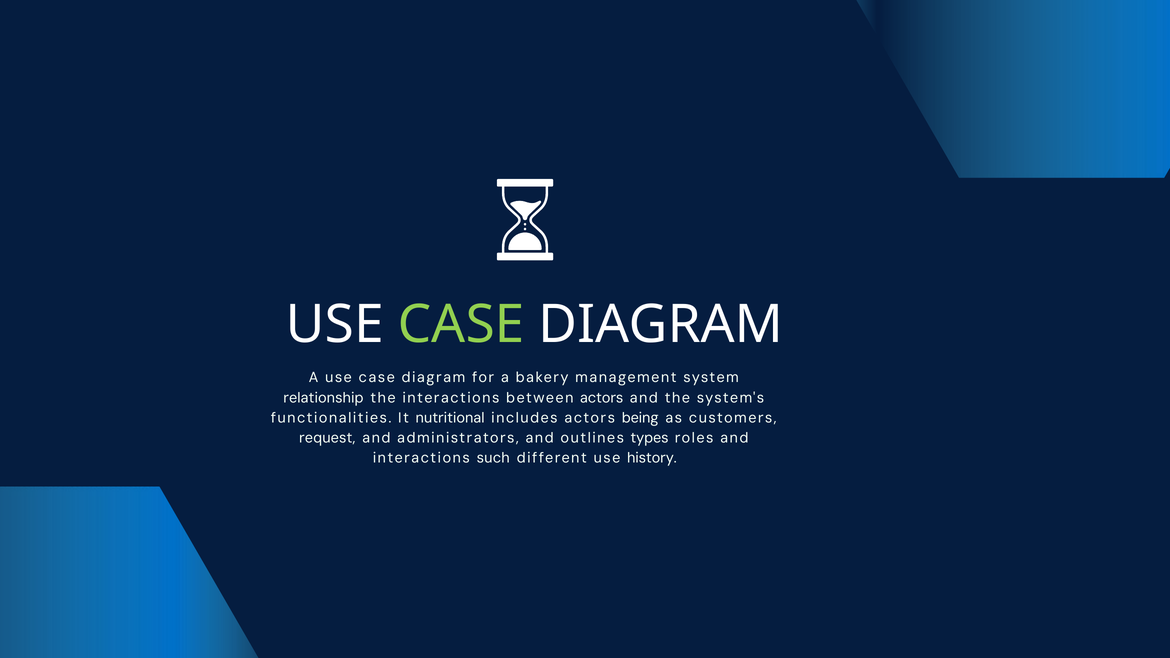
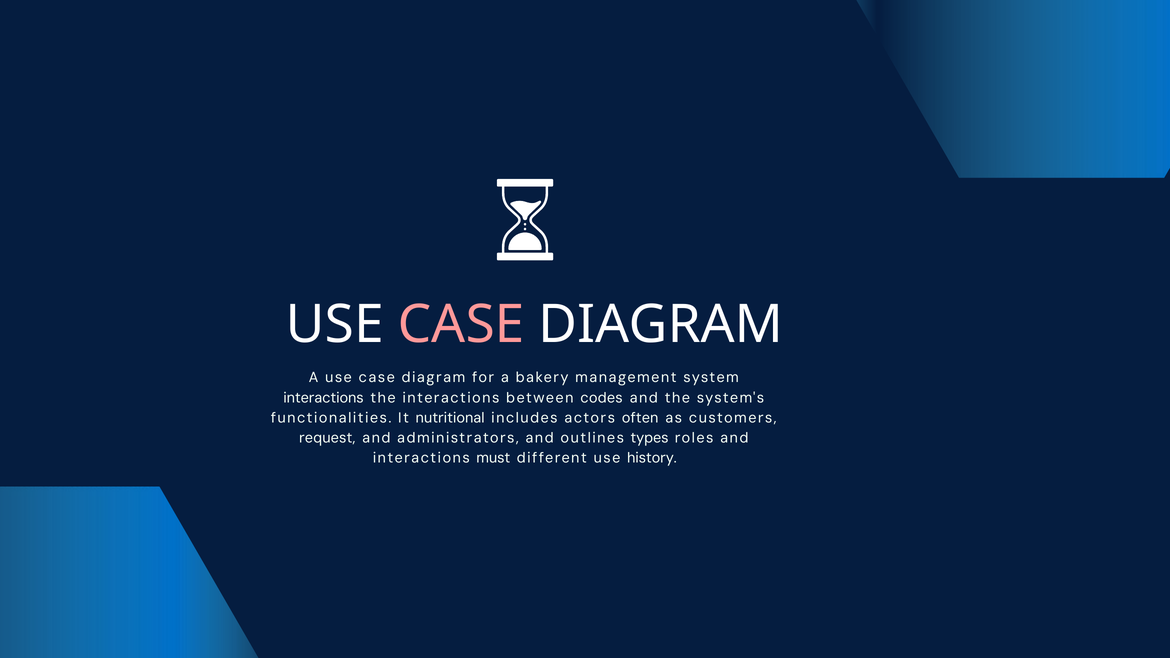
CASE at (461, 325) colour: light green -> pink
relationship at (323, 398): relationship -> interactions
between actors: actors -> codes
being: being -> often
such: such -> must
